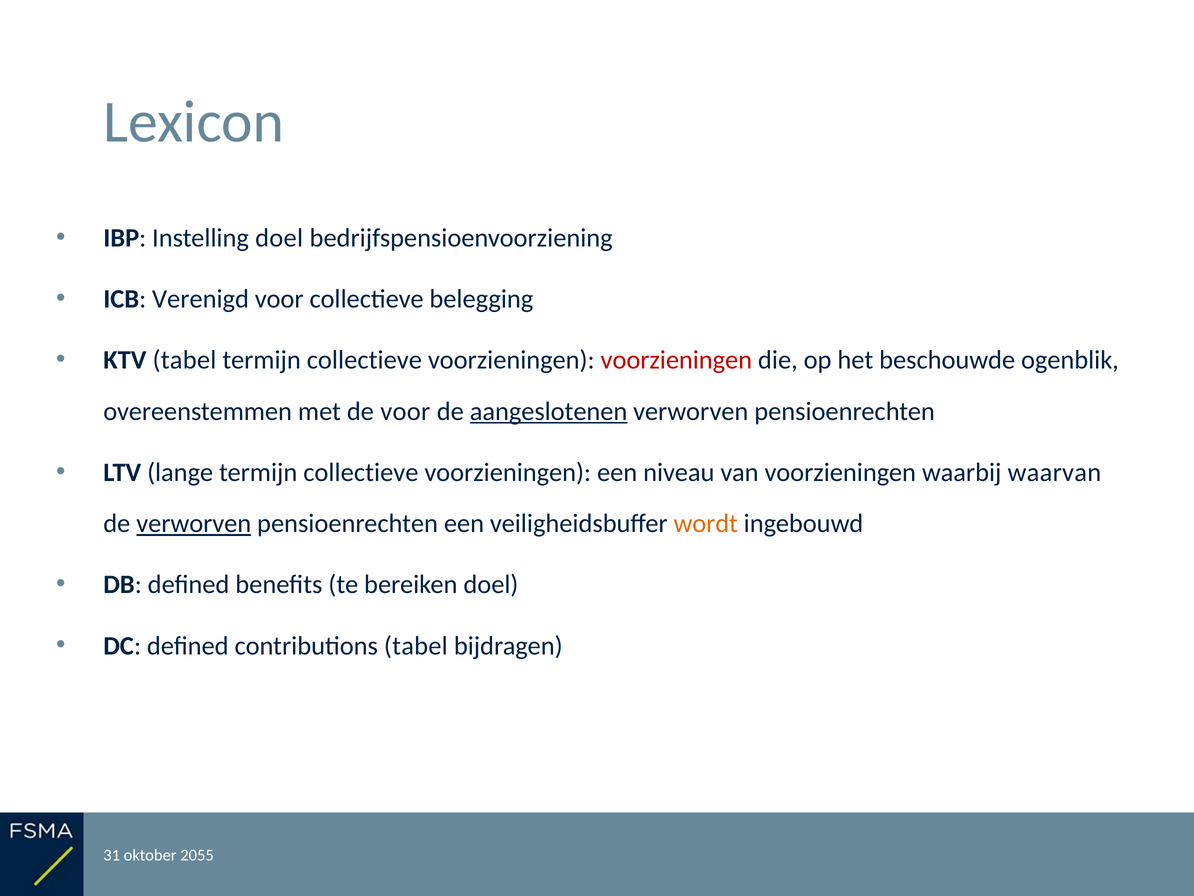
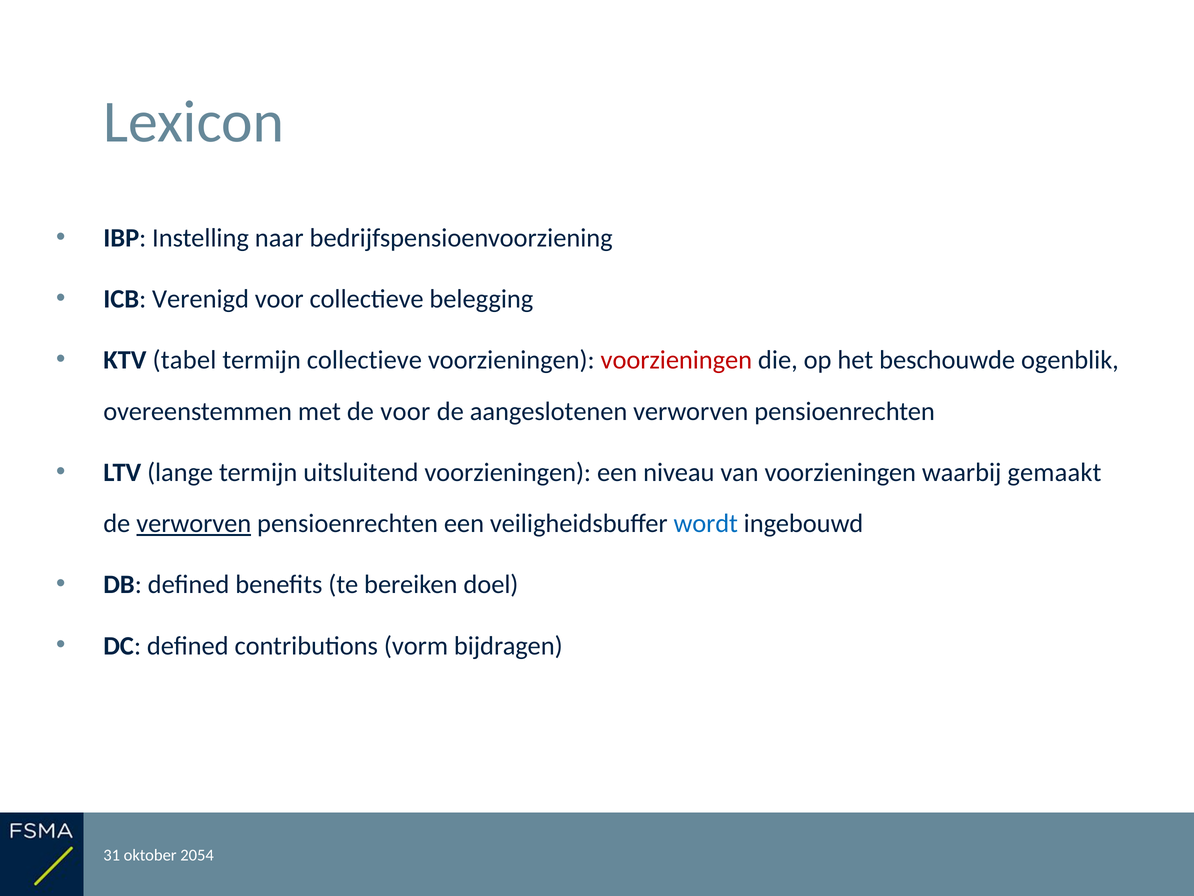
Instelling doel: doel -> naar
aangeslotenen underline: present -> none
lange termijn collectieve: collectieve -> uitsluitend
waarvan: waarvan -> gemaakt
wordt colour: orange -> blue
contributions tabel: tabel -> vorm
2055: 2055 -> 2054
